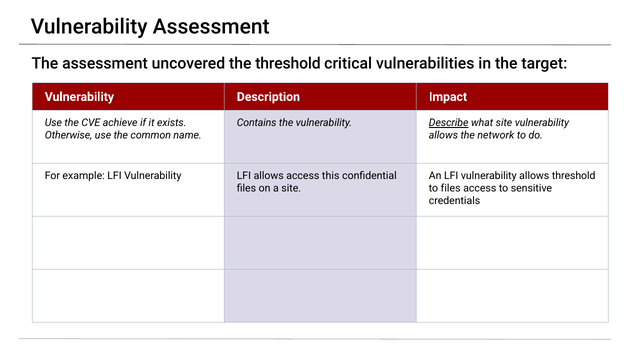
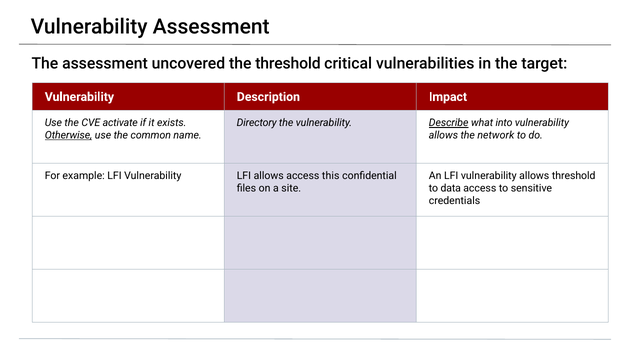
achieve: achieve -> activate
Contains: Contains -> Directory
what site: site -> into
Otherwise underline: none -> present
to files: files -> data
